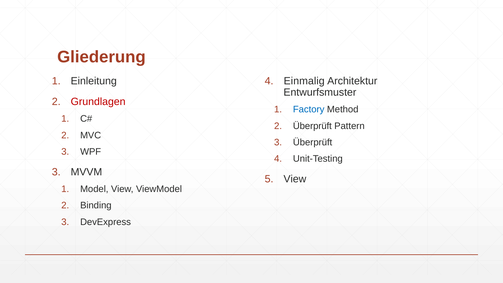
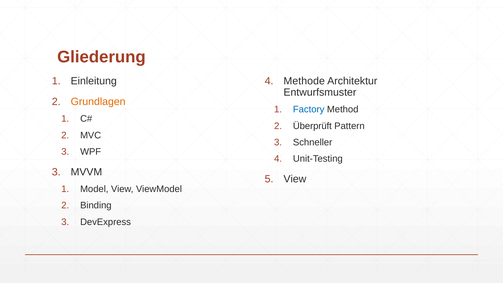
Einmalig: Einmalig -> Methode
Grundlagen colour: red -> orange
Überprüft at (313, 142): Überprüft -> Schneller
